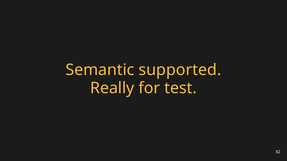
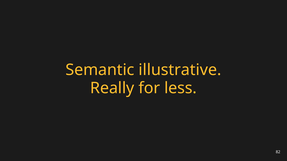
supported: supported -> illustrative
test: test -> less
